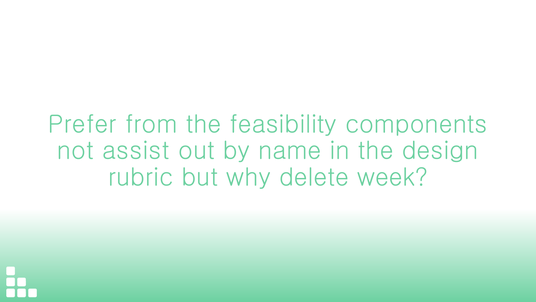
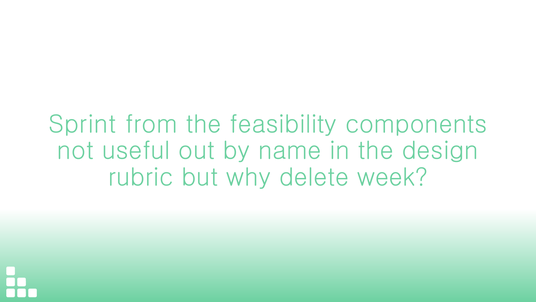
Prefer: Prefer -> Sprint
assist: assist -> useful
